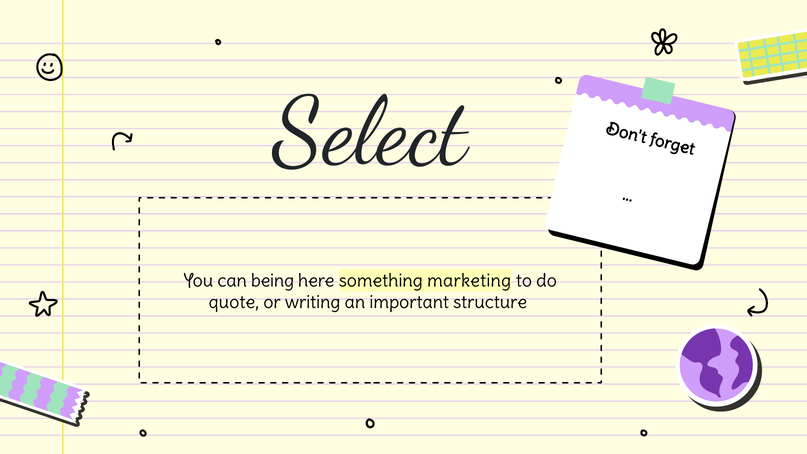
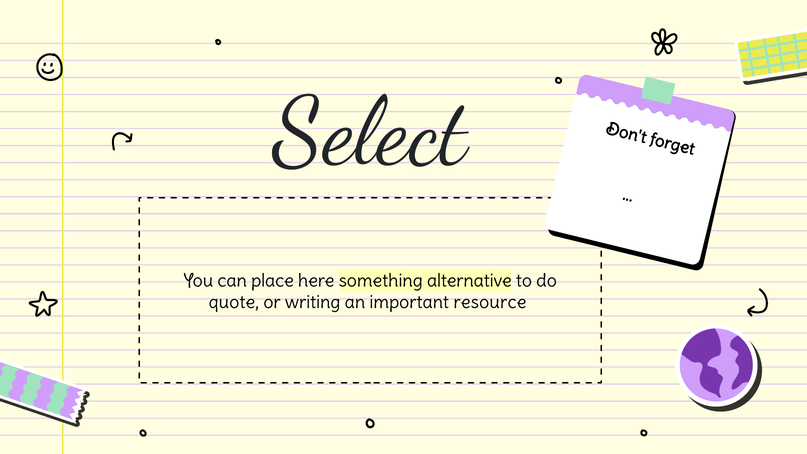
being: being -> place
marketing: marketing -> alternative
structure: structure -> resource
